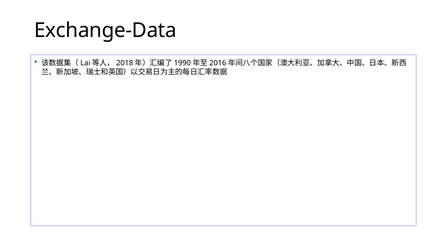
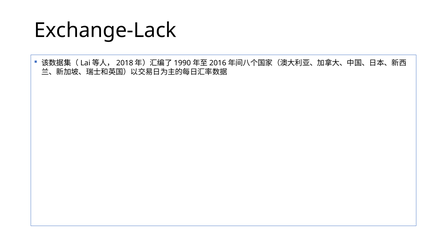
Exchange-Data: Exchange-Data -> Exchange-Lack
